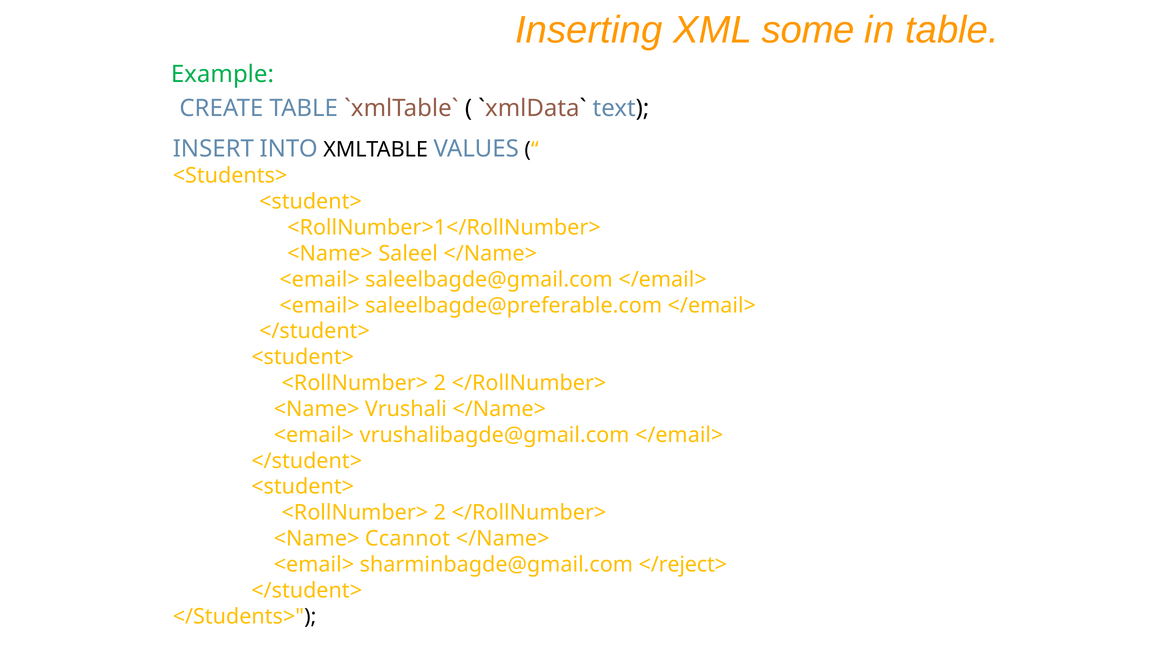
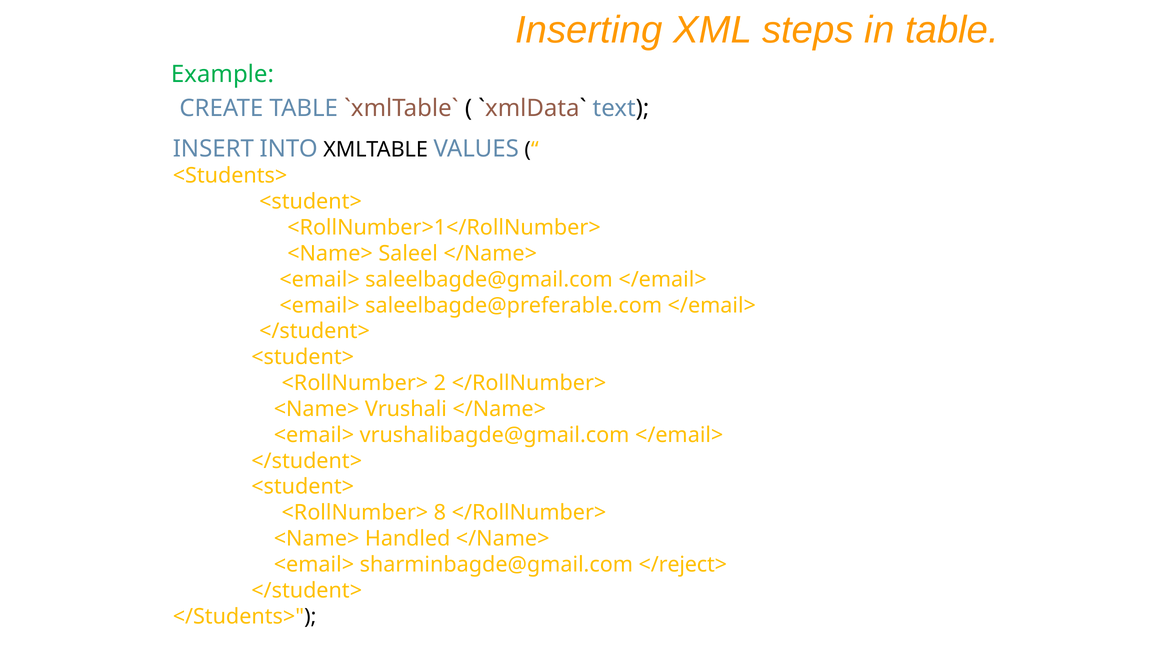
some: some -> steps
2 at (440, 513): 2 -> 8
Ccannot: Ccannot -> Handled
